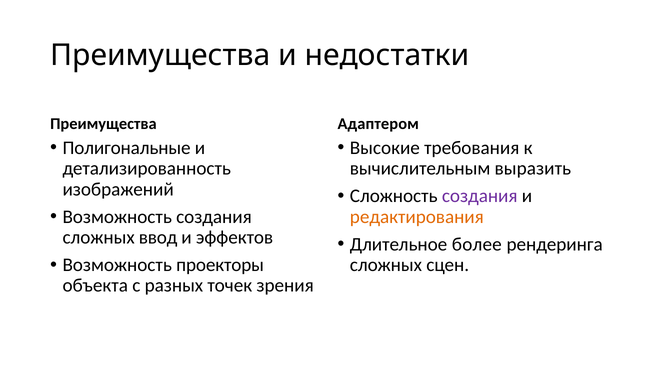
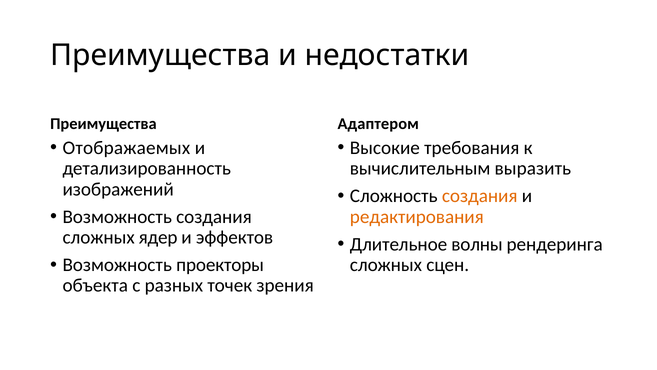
Полигональные: Полигональные -> Отображаемых
создания at (480, 196) colour: purple -> orange
ввод: ввод -> ядер
более: более -> волны
